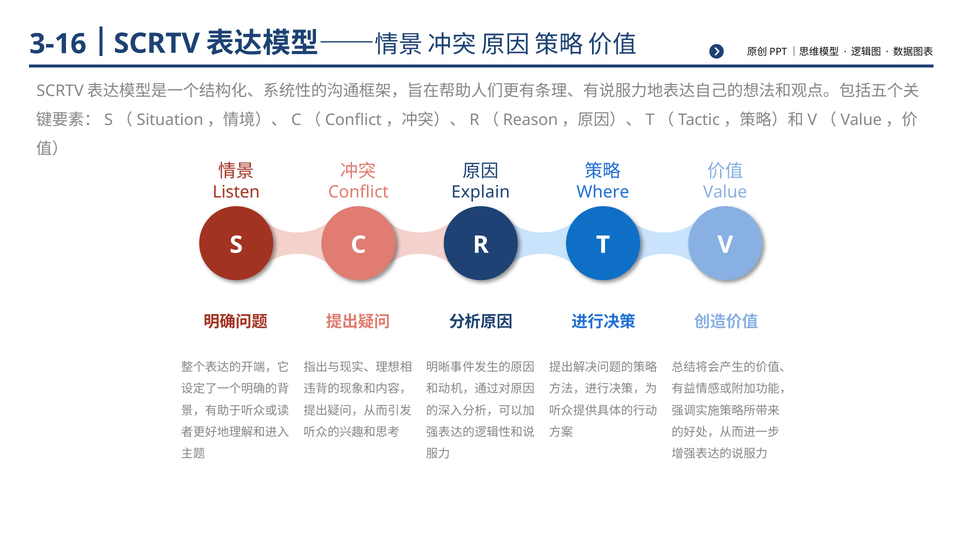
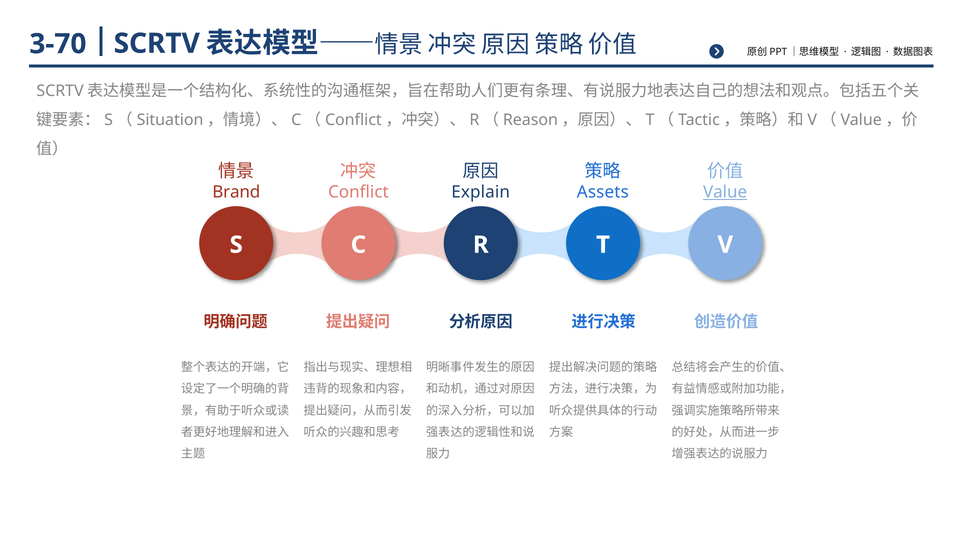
3-16: 3-16 -> 3-70
Listen: Listen -> Brand
Where: Where -> Assets
Value underline: none -> present
